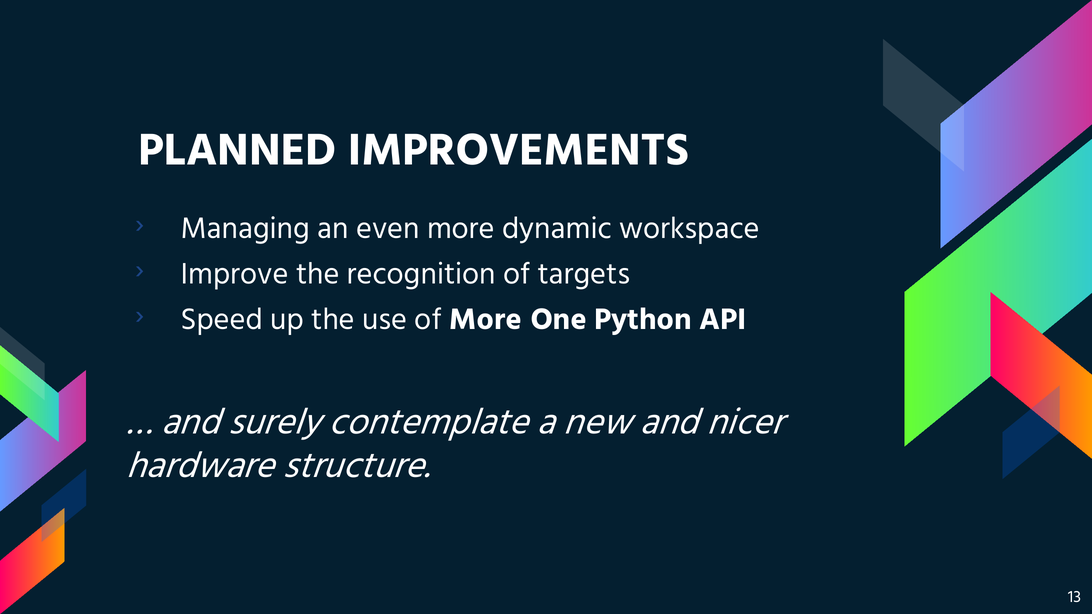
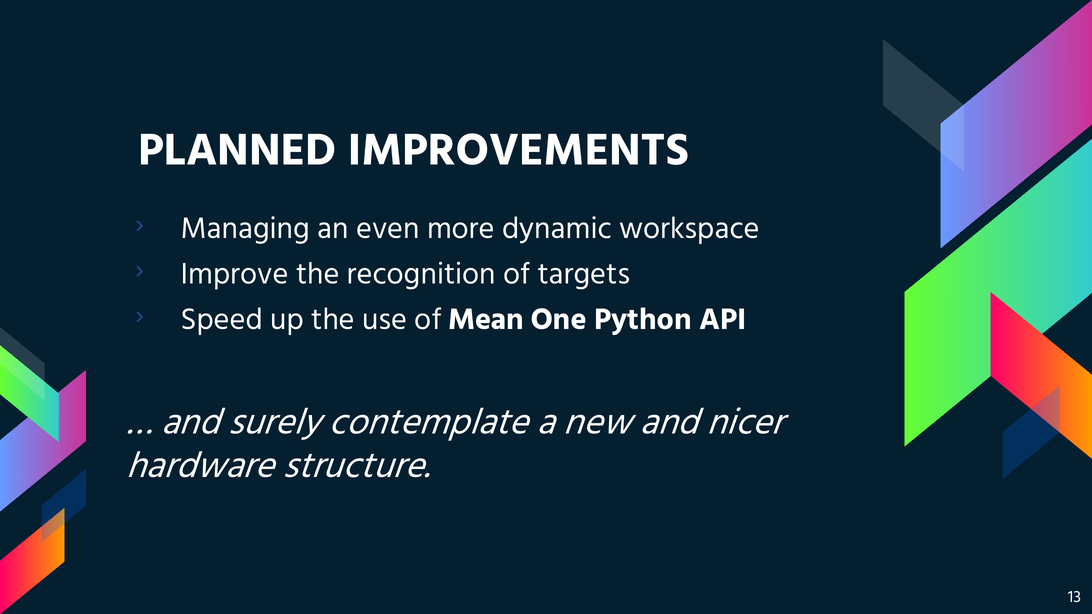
of More: More -> Mean
